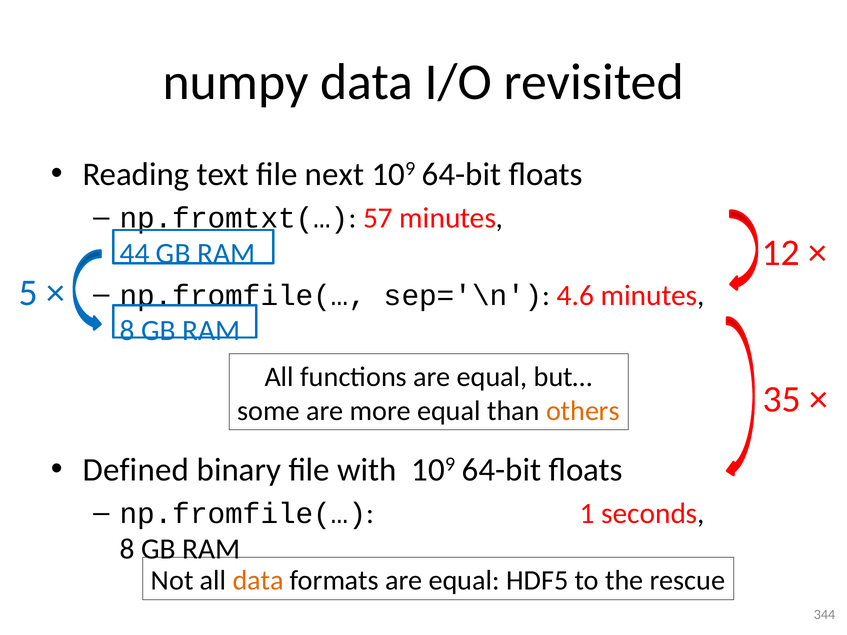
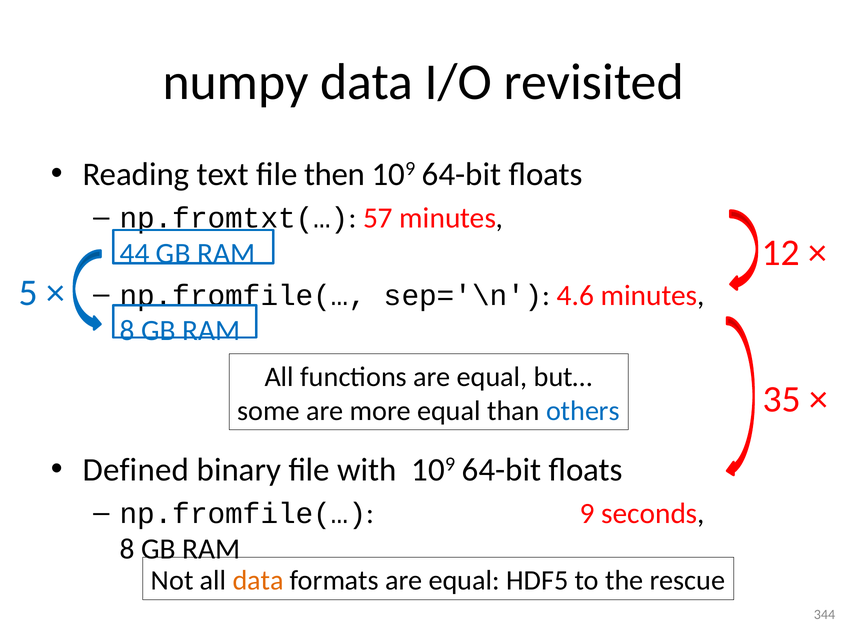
next: next -> then
others colour: orange -> blue
1: 1 -> 9
